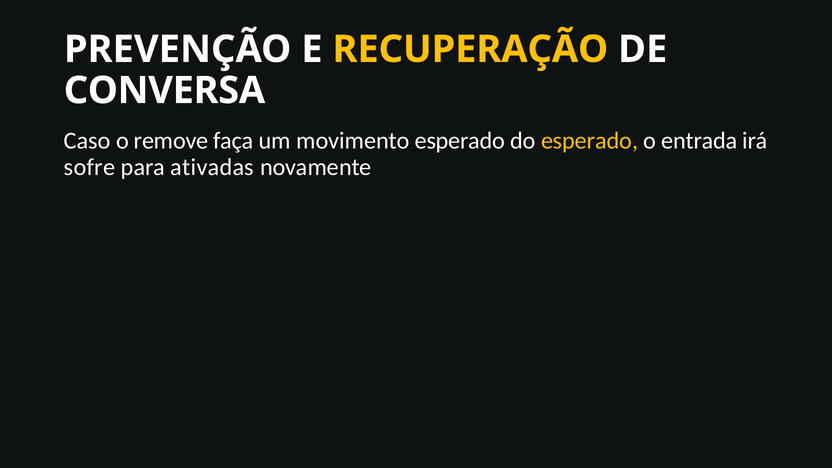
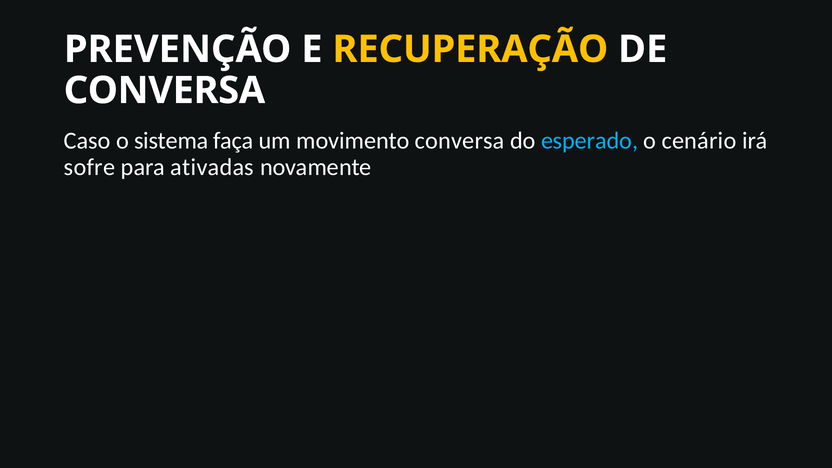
remove: remove -> sistema
movimento esperado: esperado -> conversa
esperado at (590, 141) colour: yellow -> light blue
entrada: entrada -> cenário
